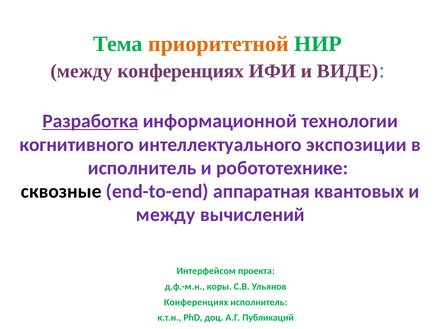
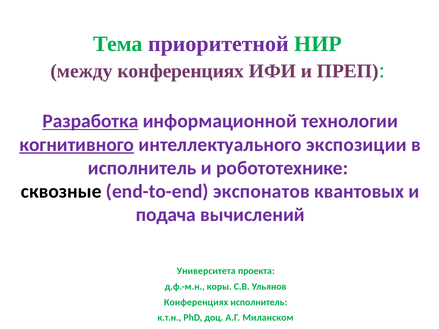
приоритетной colour: orange -> purple
ВИДЕ: ВИДЕ -> ПРЕП
когнитивного underline: none -> present
аппаратная: аппаратная -> экспонатов
между at (166, 215): между -> подача
Интерфейсом: Интерфейсом -> Университета
Публикаций: Публикаций -> Миланском
